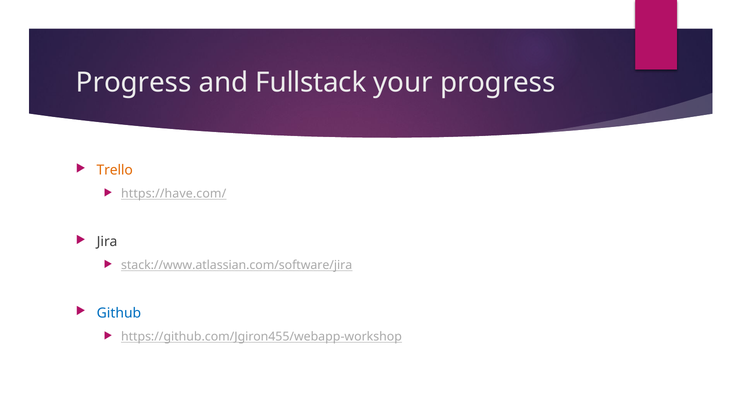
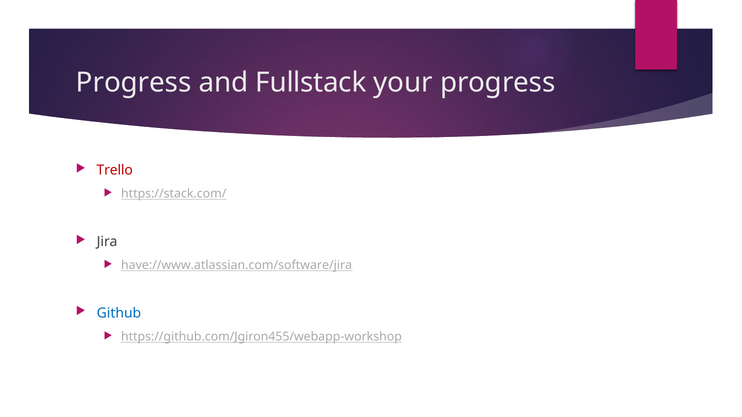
Trello colour: orange -> red
https://have.com/: https://have.com/ -> https://stack.com/
stack://www.atlassian.com/software/jira: stack://www.atlassian.com/software/jira -> have://www.atlassian.com/software/jira
